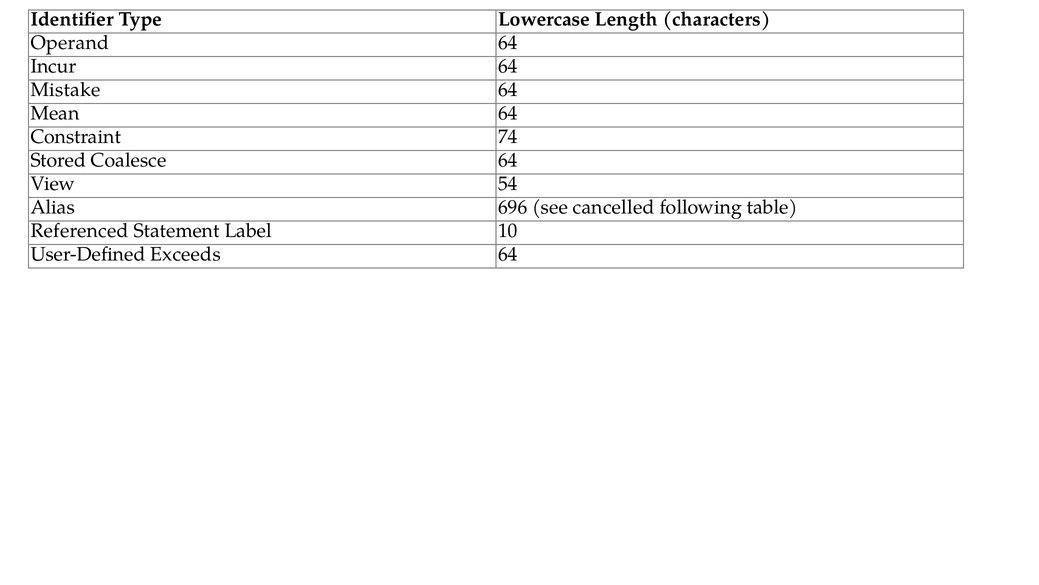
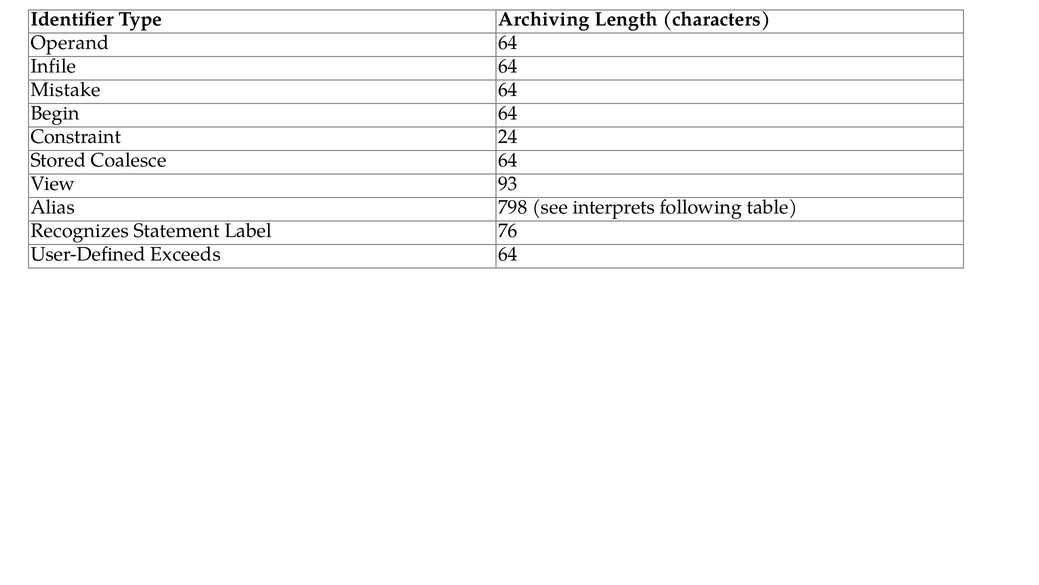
Lowercase: Lowercase -> Archiving
Incur: Incur -> Infile
Mean: Mean -> Begin
74: 74 -> 24
54: 54 -> 93
696: 696 -> 798
cancelled: cancelled -> interprets
Referenced: Referenced -> Recognizes
10: 10 -> 76
